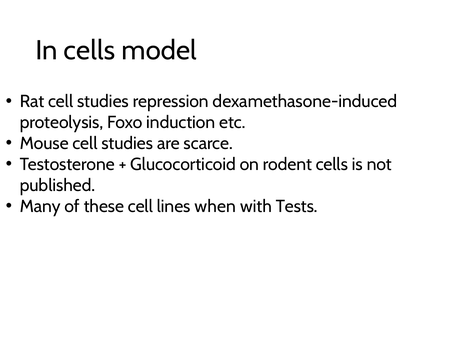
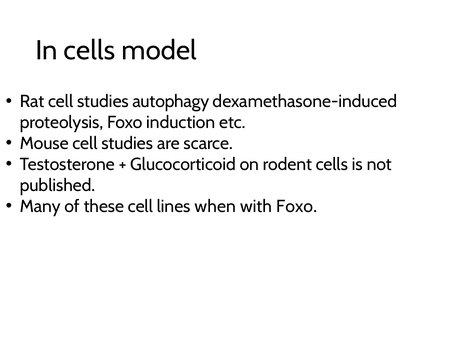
repression: repression -> autophagy
with Tests: Tests -> Foxo
